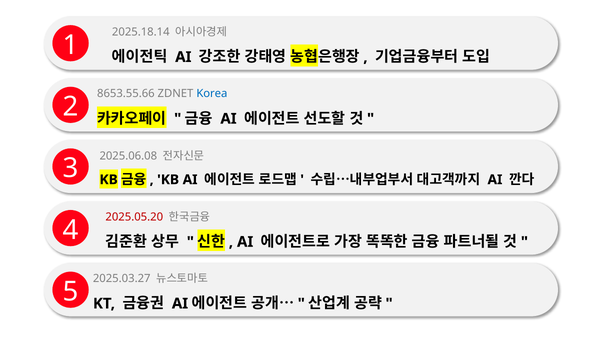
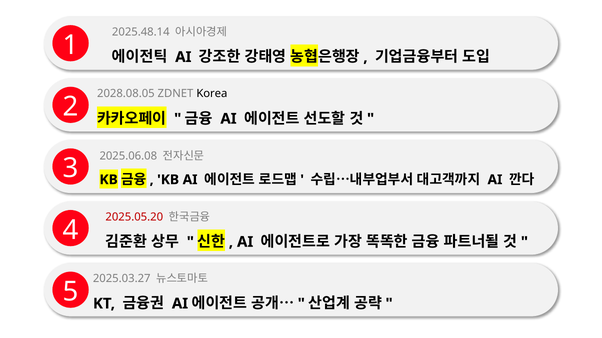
2025.18.14: 2025.18.14 -> 2025.48.14
8653.55.66: 8653.55.66 -> 2028.08.05
Korea colour: blue -> black
